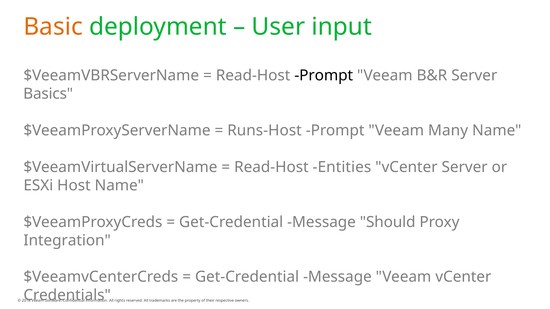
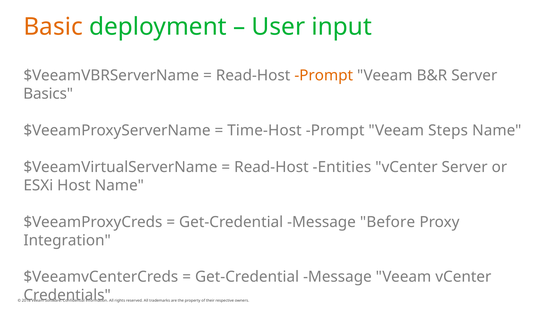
Prompt at (324, 76) colour: black -> orange
Runs-Host: Runs-Host -> Time-Host
Many: Many -> Steps
Should: Should -> Before
